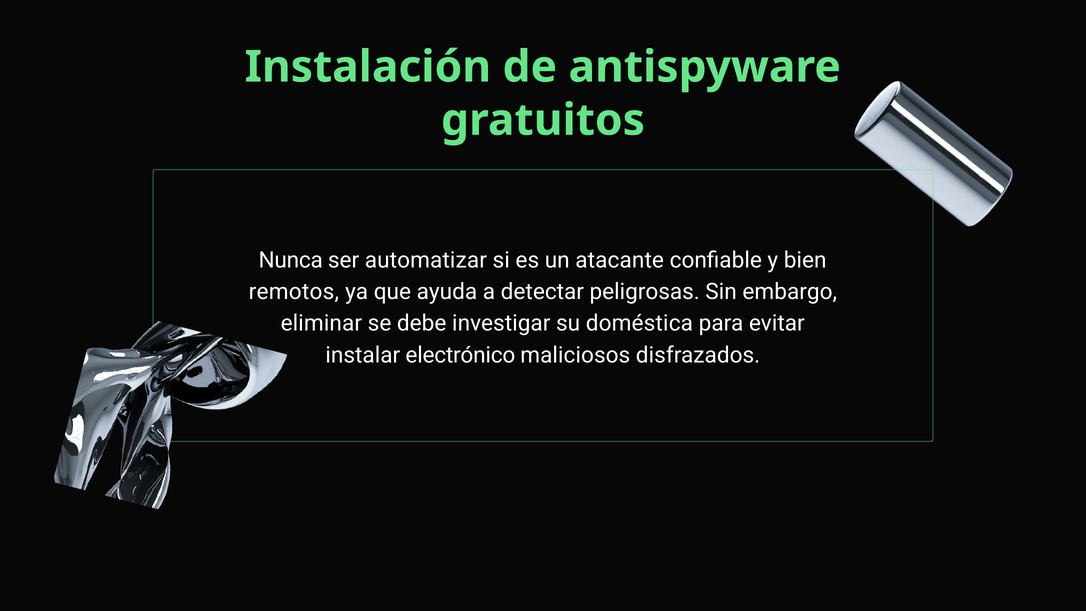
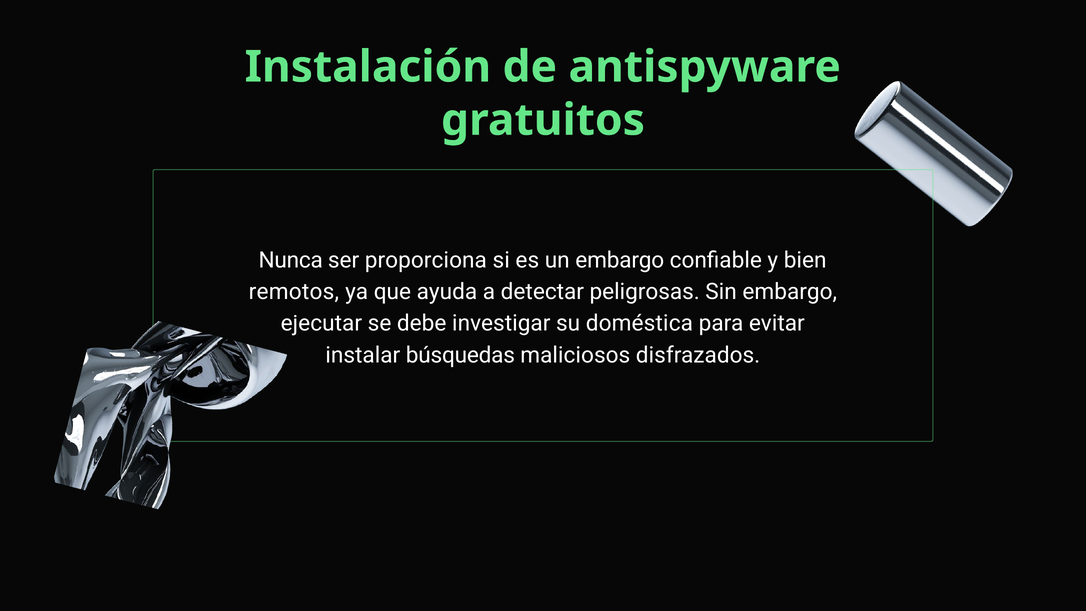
automatizar: automatizar -> proporciona
un atacante: atacante -> embargo
eliminar: eliminar -> ejecutar
electrónico: electrónico -> búsquedas
